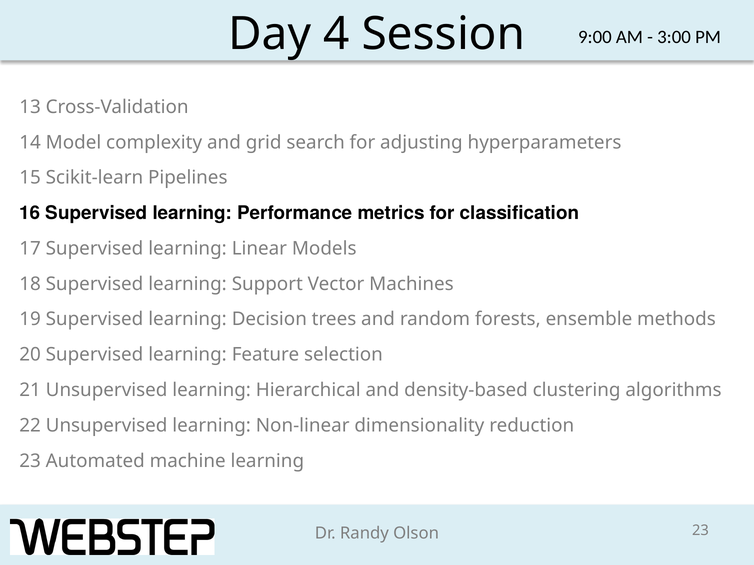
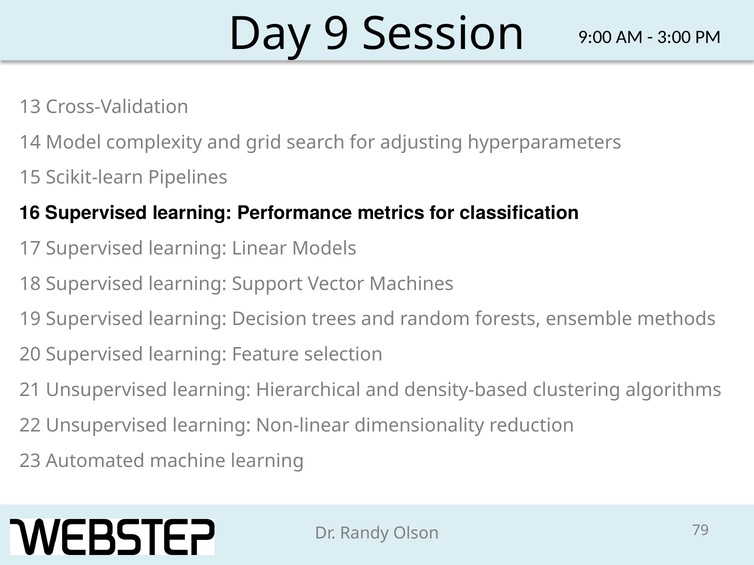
4: 4 -> 9
23 at (700, 531): 23 -> 79
